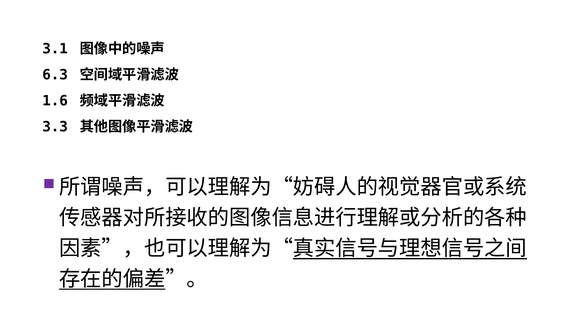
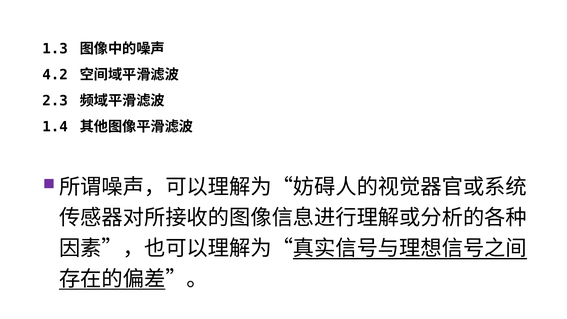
3.1: 3.1 -> 1.3
6.3: 6.3 -> 4.2
1.6: 1.6 -> 2.3
3.3: 3.3 -> 1.4
